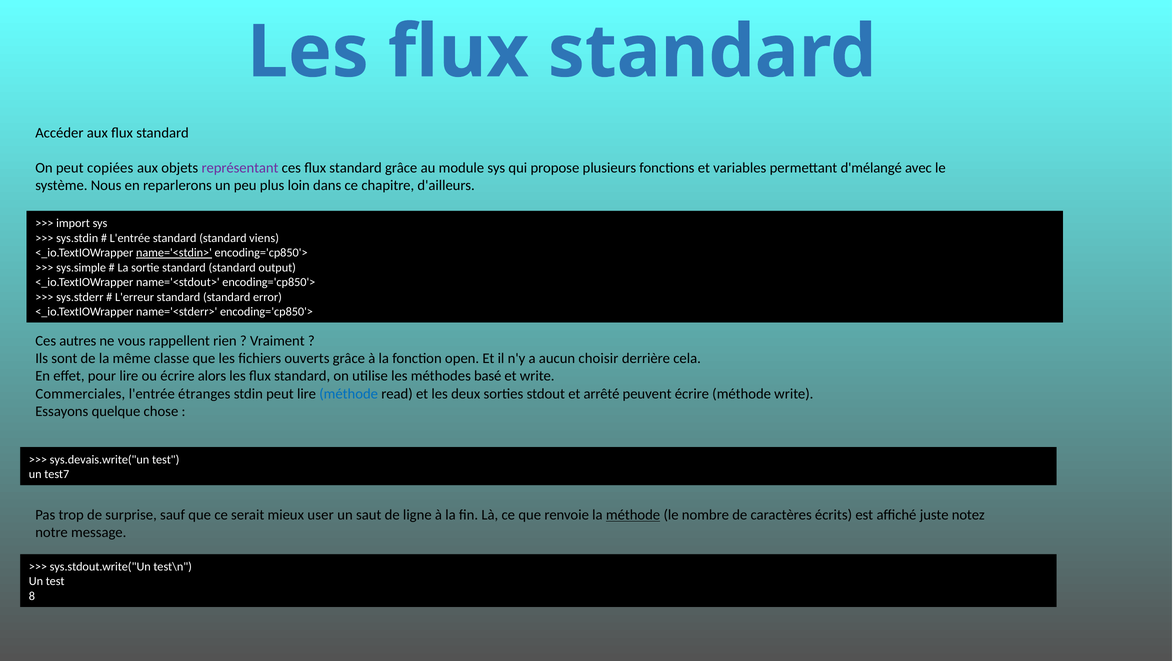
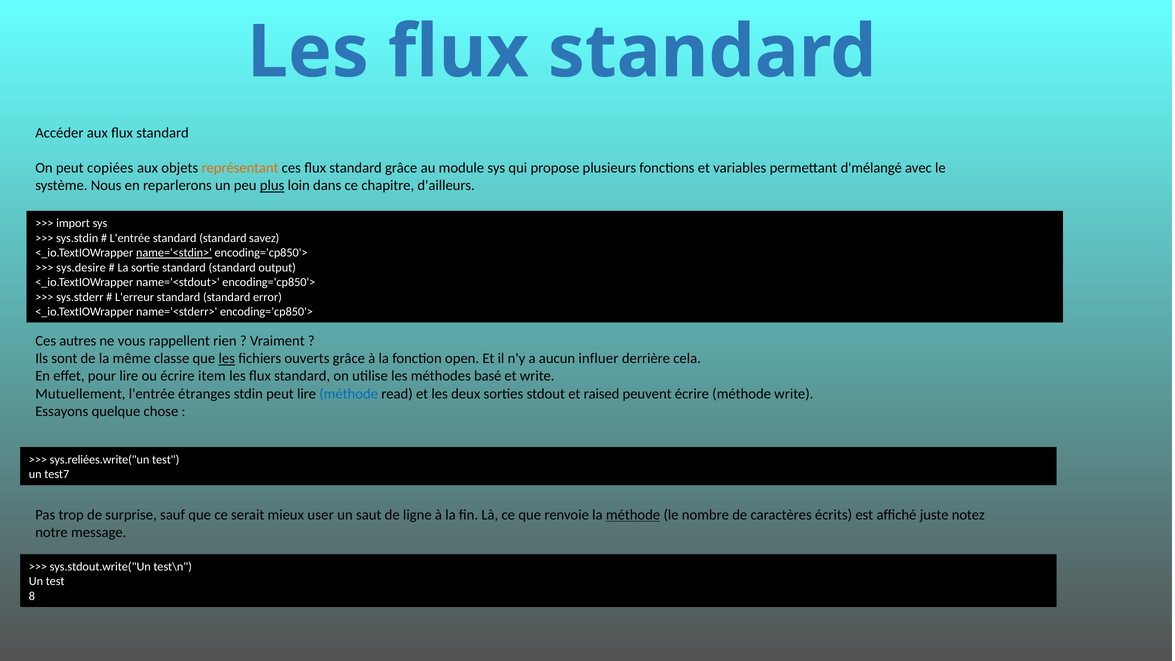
représentant colour: purple -> orange
plus underline: none -> present
viens: viens -> savez
sys.simple: sys.simple -> sys.desire
les at (227, 358) underline: none -> present
choisir: choisir -> influer
alors: alors -> item
Commerciales: Commerciales -> Mutuellement
arrêté: arrêté -> raised
sys.devais.write("un: sys.devais.write("un -> sys.reliées.write("un
